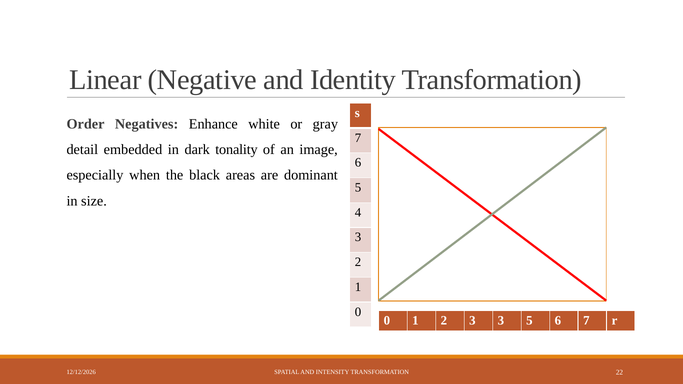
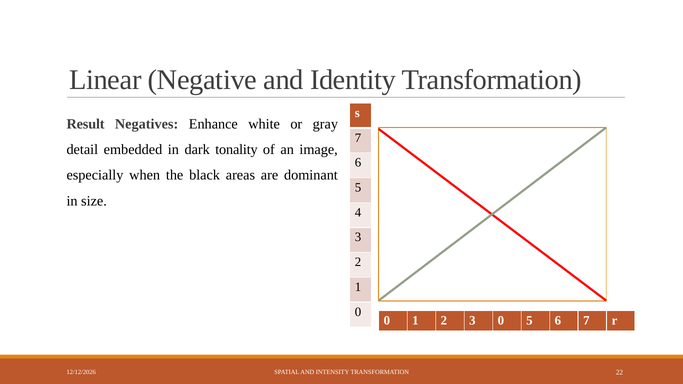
Order: Order -> Result
3 3: 3 -> 0
